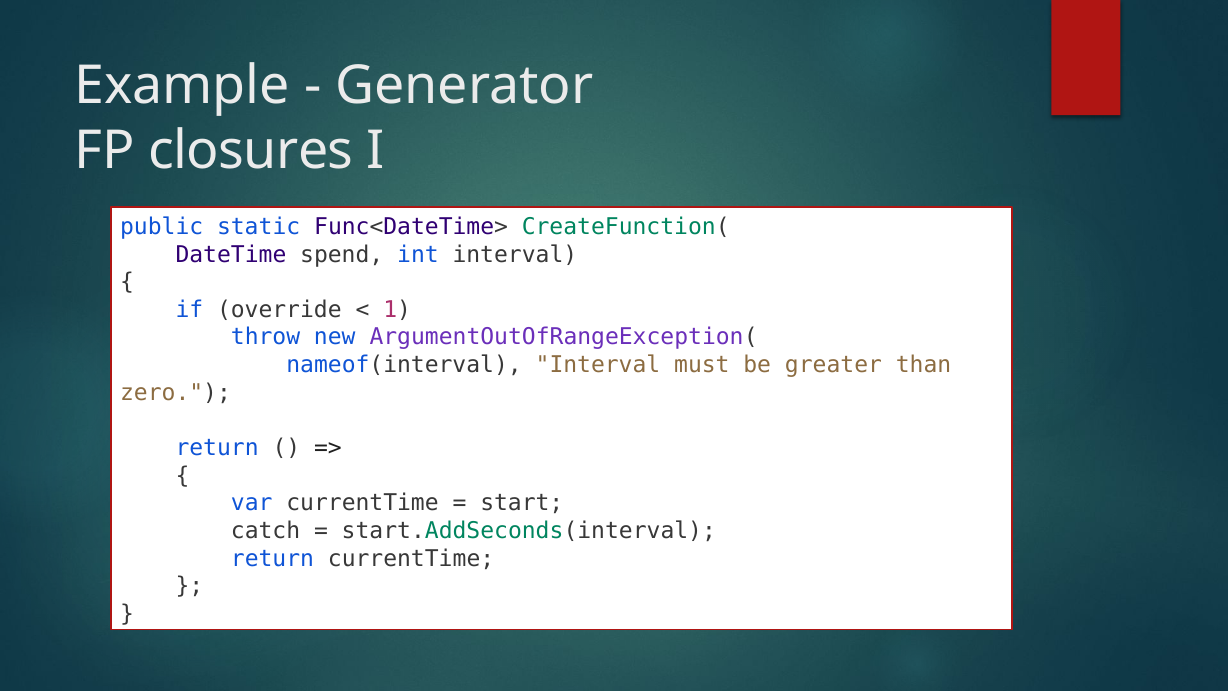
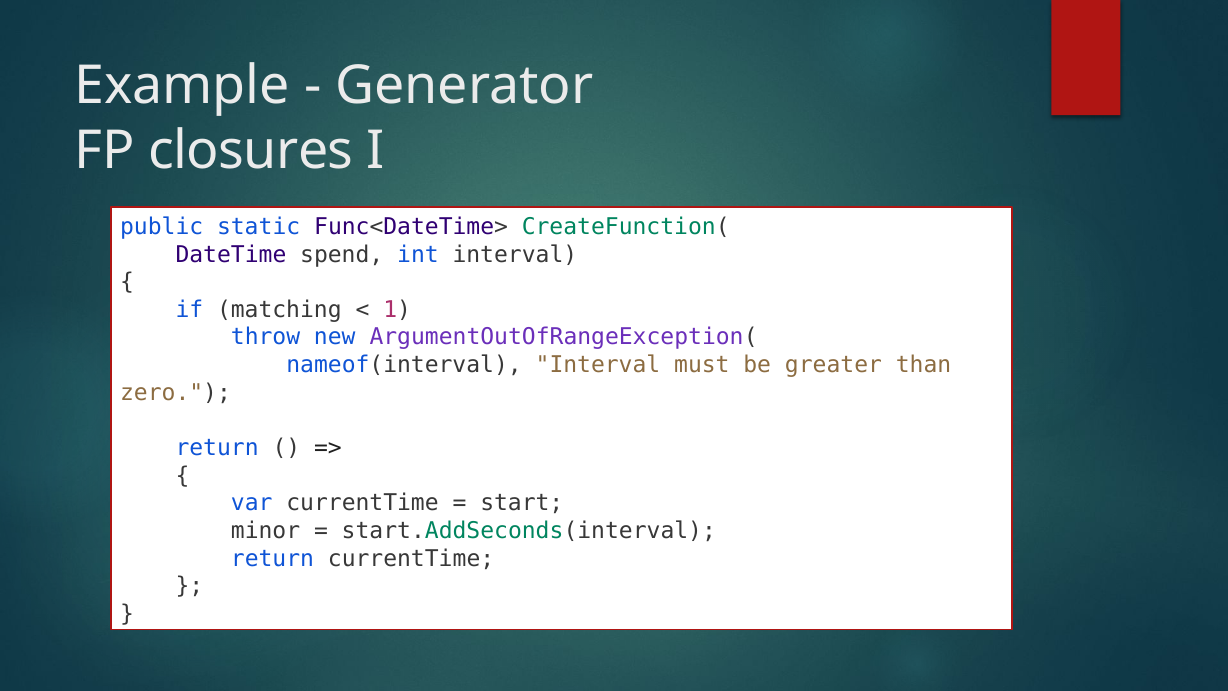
override: override -> matching
catch: catch -> minor
